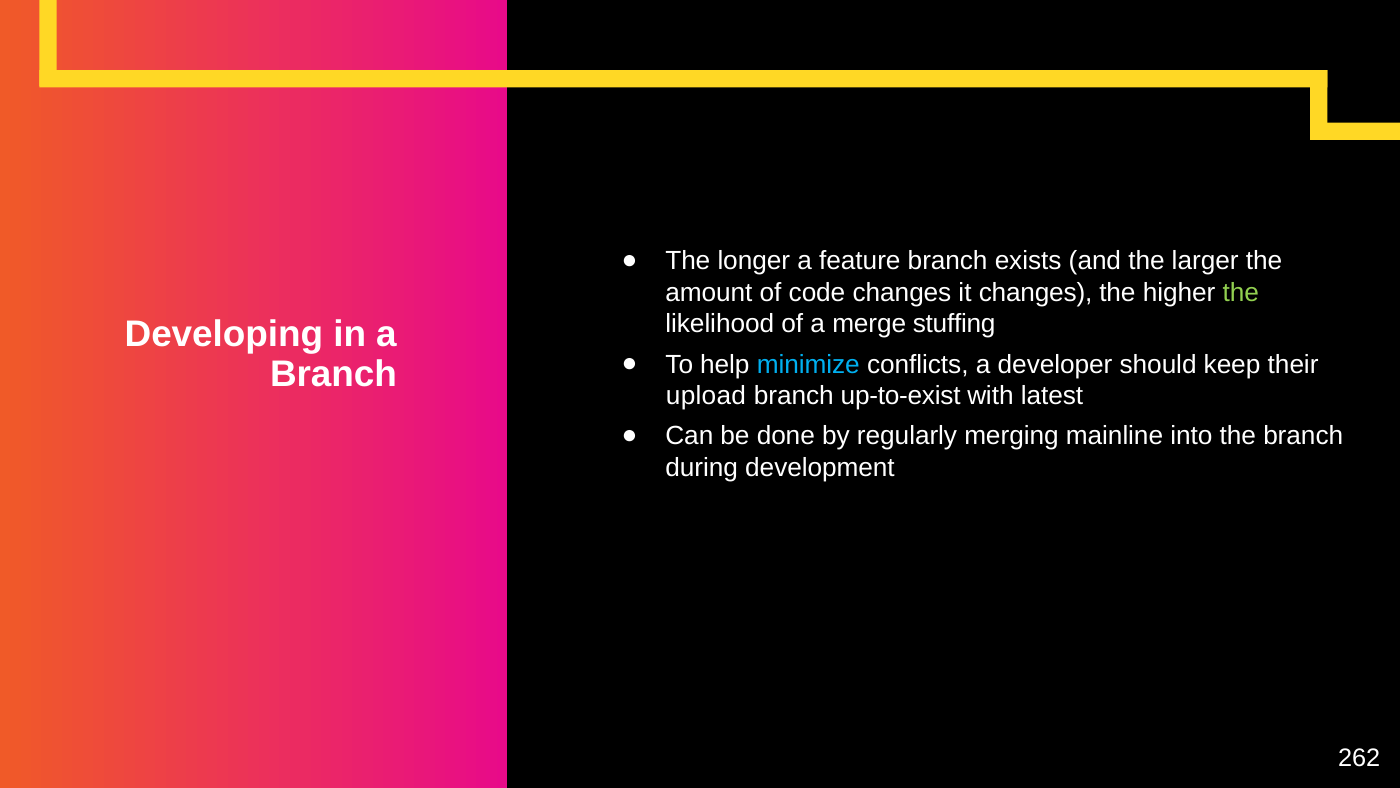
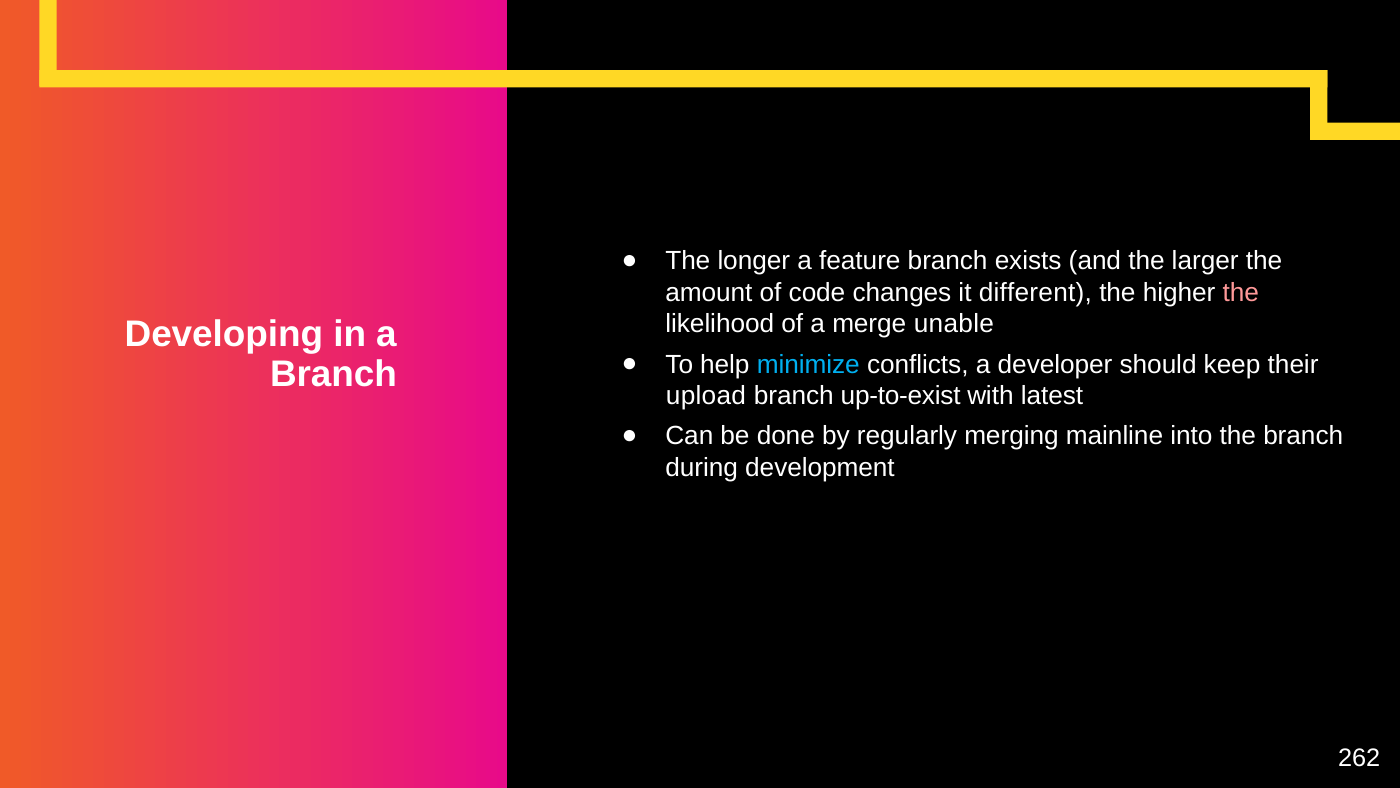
it changes: changes -> different
the at (1241, 293) colour: light green -> pink
stuffing: stuffing -> unable
